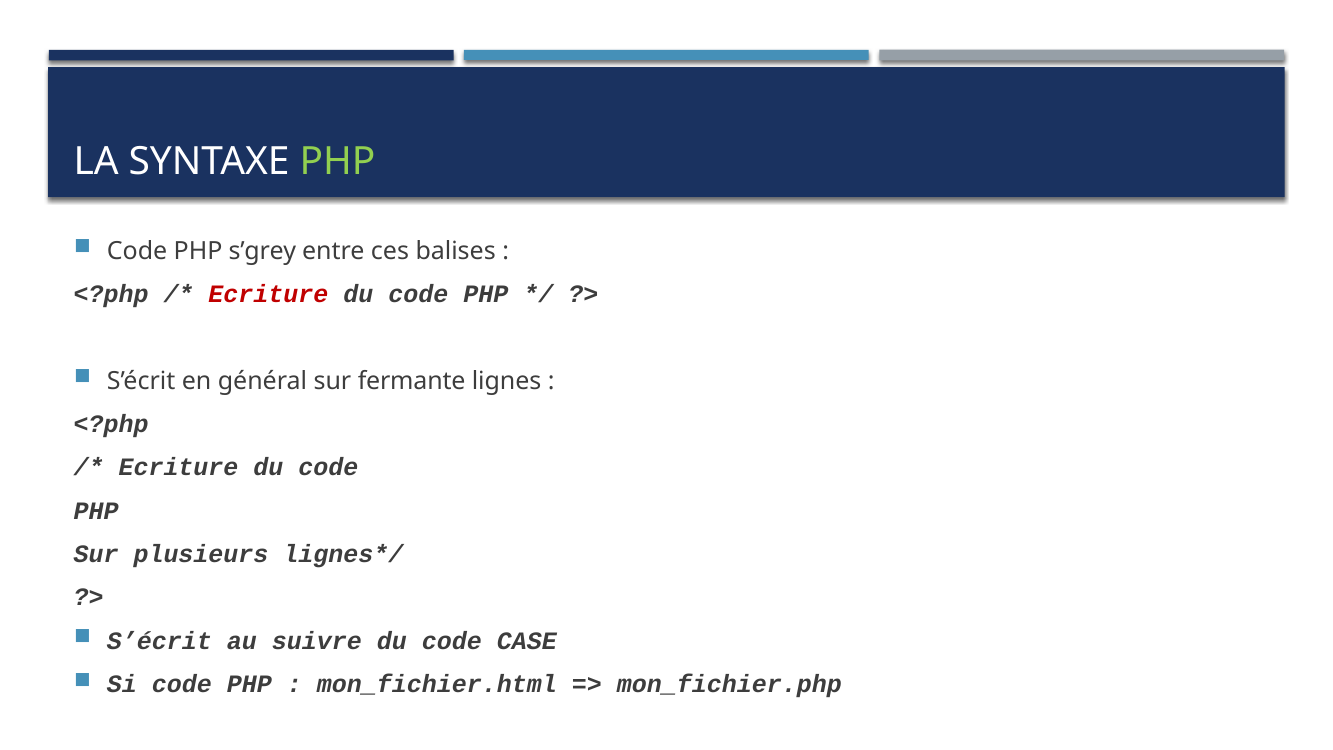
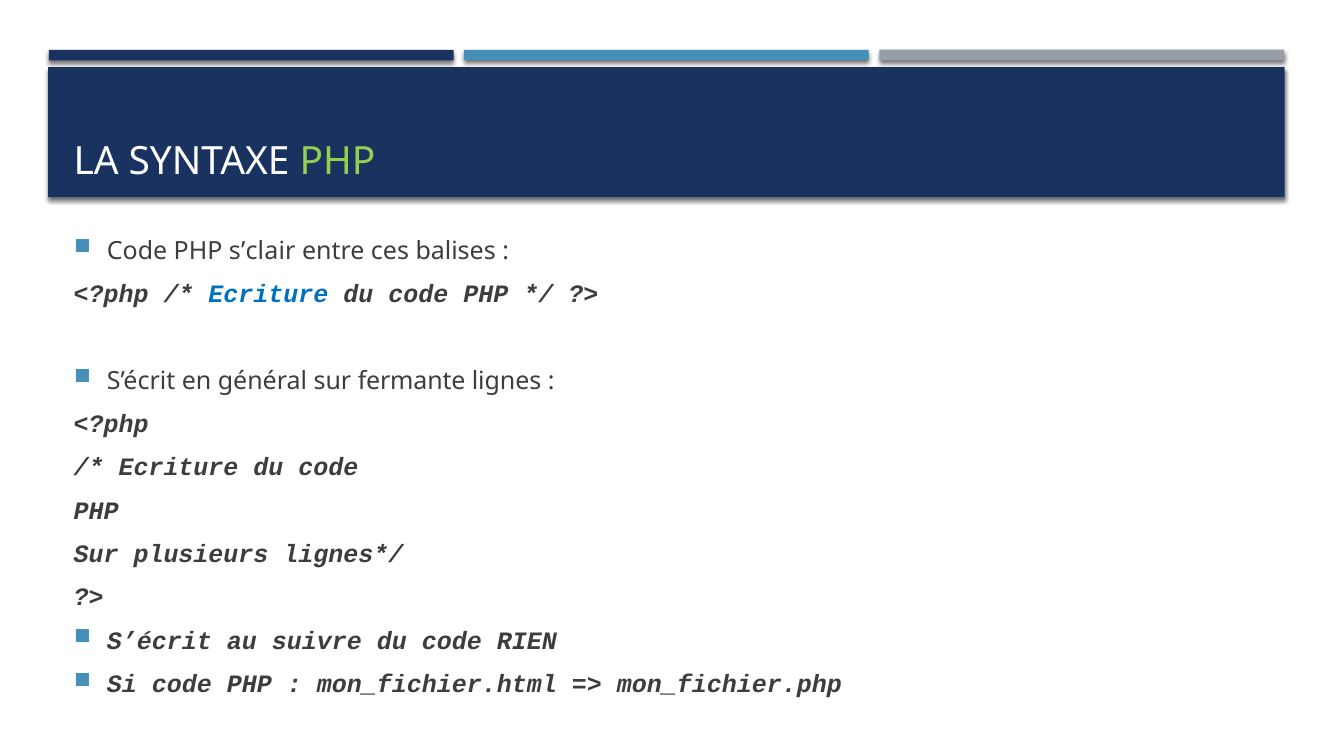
s’grey: s’grey -> s’clair
Ecriture at (268, 294) colour: red -> blue
CASE: CASE -> RIEN
